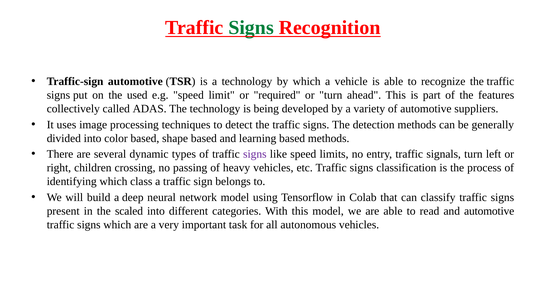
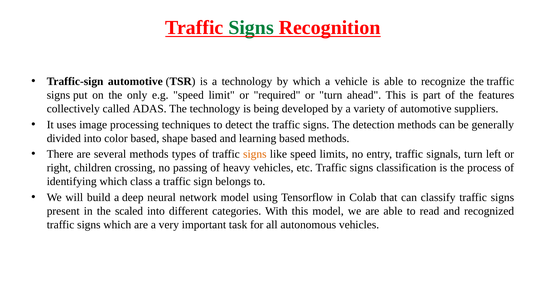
used: used -> only
several dynamic: dynamic -> methods
signs at (255, 154) colour: purple -> orange
and automotive: automotive -> recognized
